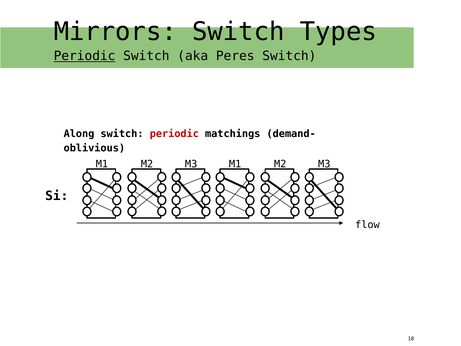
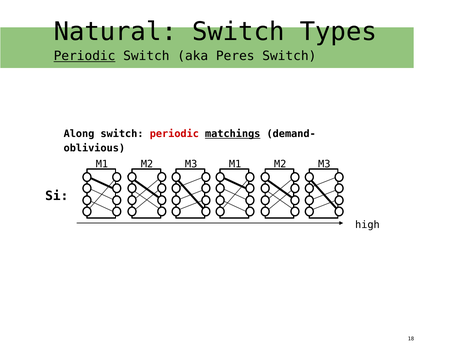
Mirrors: Mirrors -> Natural
matchings underline: none -> present
flow: flow -> high
